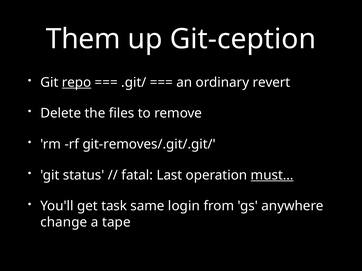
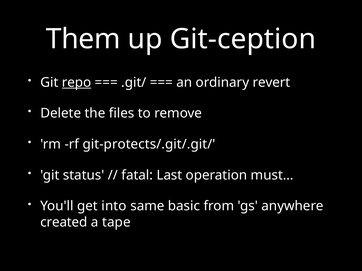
git-removes/.git/.git/: git-removes/.git/.git/ -> git-protects/.git/.git/
must… underline: present -> none
task: task -> into
login: login -> basic
change: change -> created
